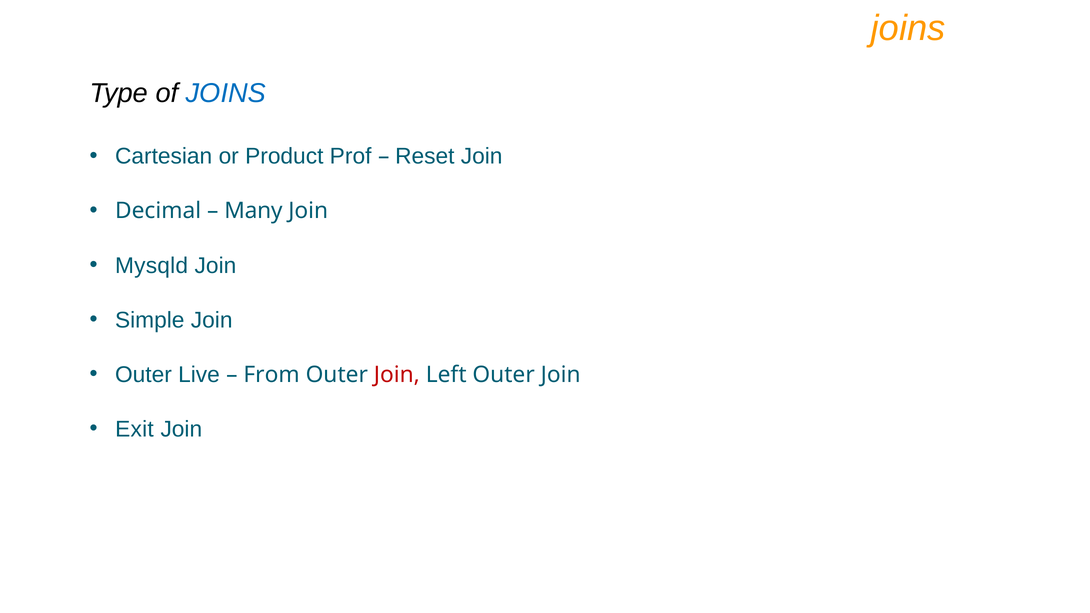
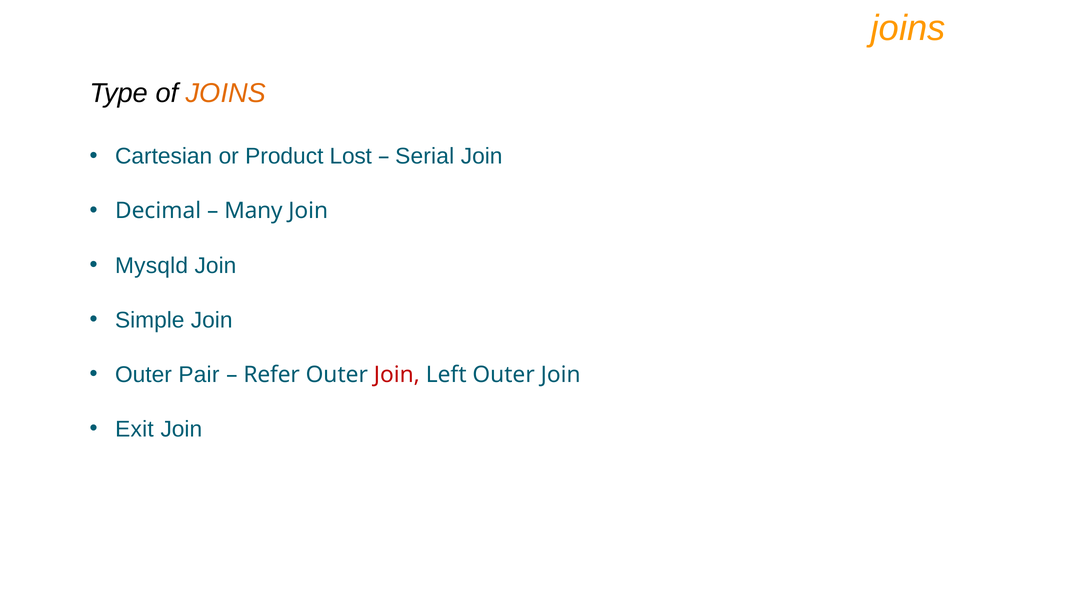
JOINS at (226, 93) colour: blue -> orange
Prof: Prof -> Lost
Reset: Reset -> Serial
Live: Live -> Pair
From: From -> Refer
